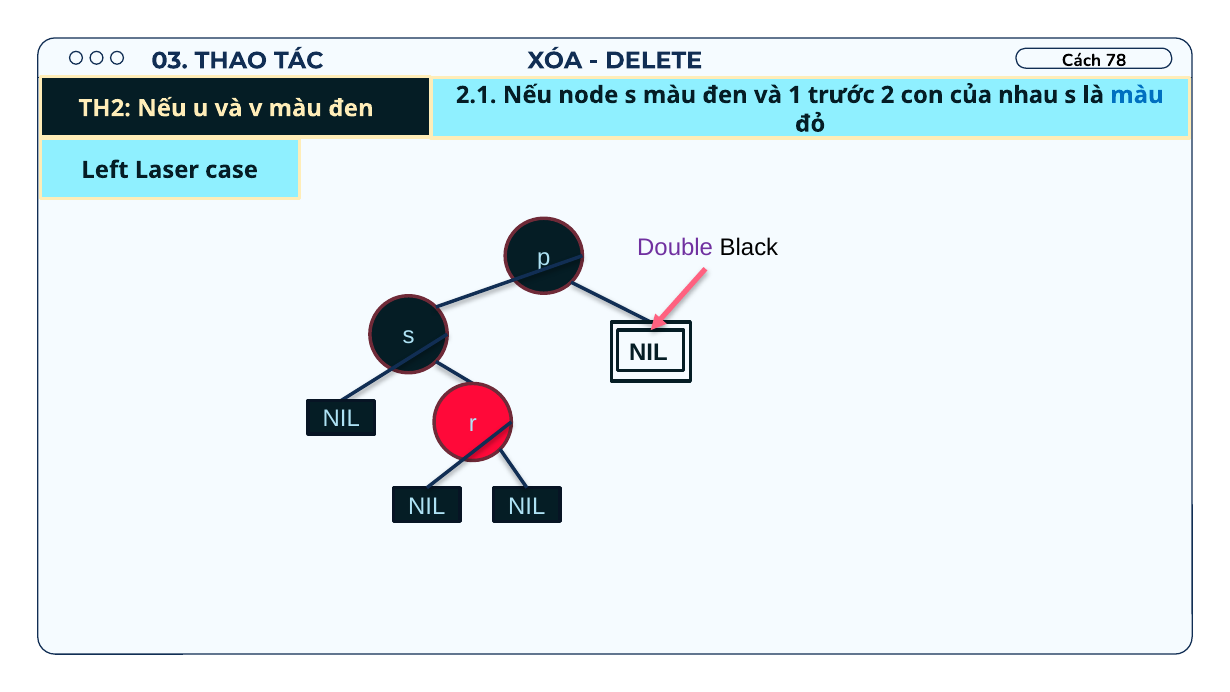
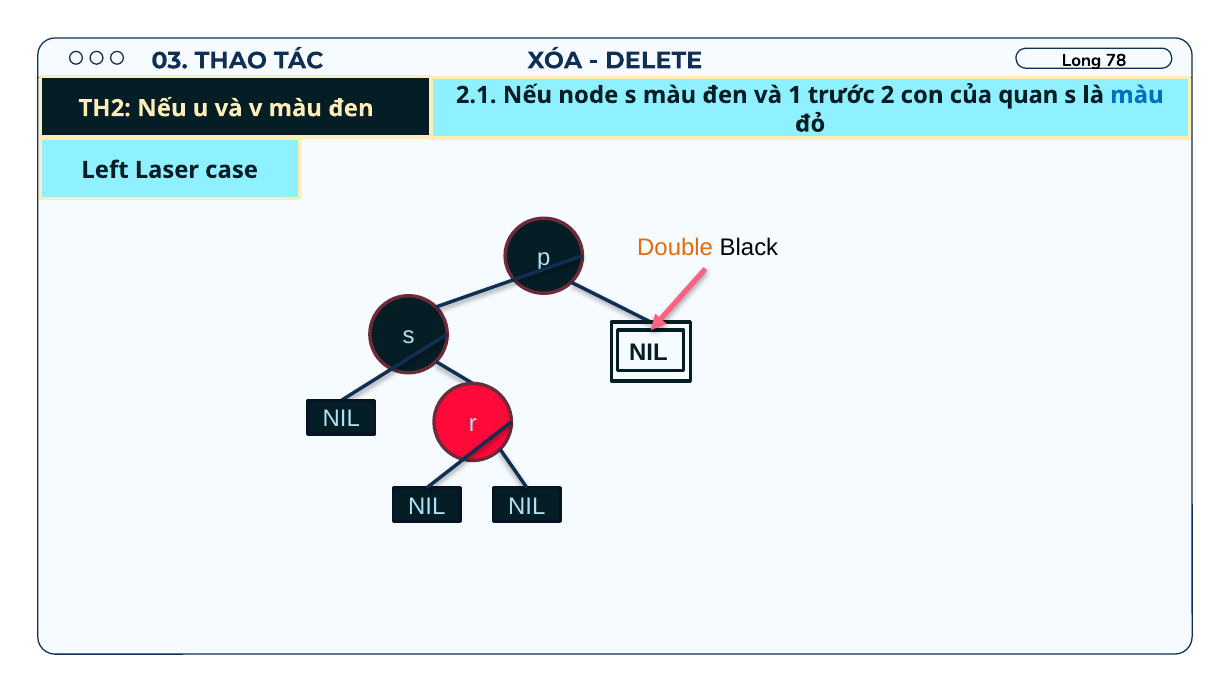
Cách: Cách -> Long
nhau: nhau -> quan
Double colour: purple -> orange
